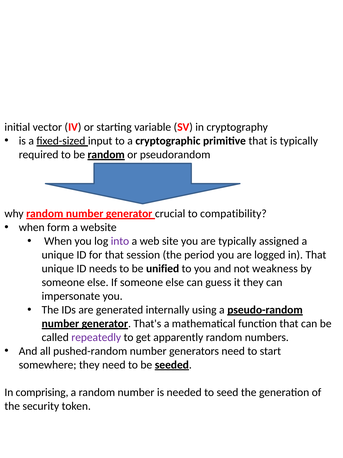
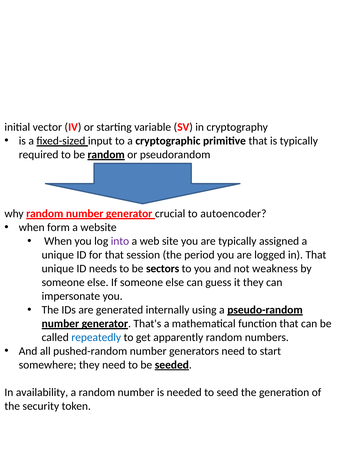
compatibility: compatibility -> autoencoder
unified: unified -> sectors
repeatedly colour: purple -> blue
comprising: comprising -> availability
